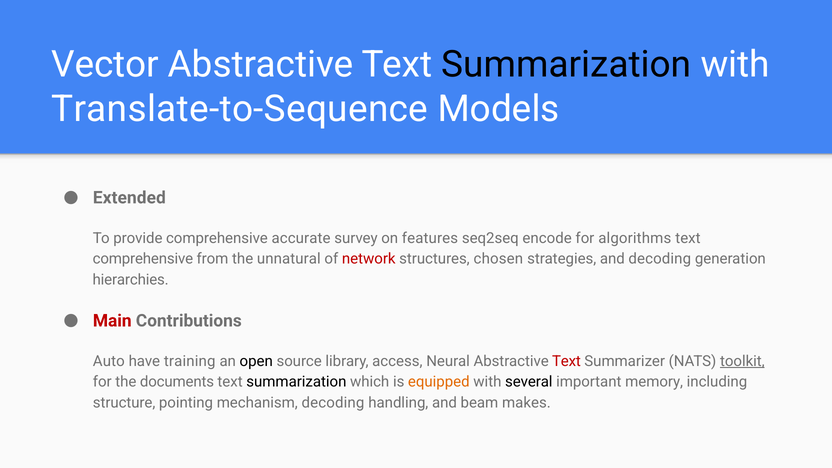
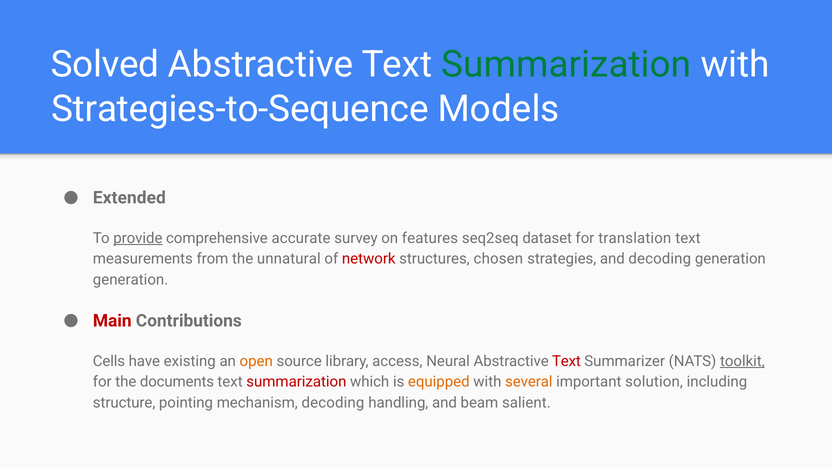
Vector: Vector -> Solved
Summarization at (566, 65) colour: black -> green
Translate-to-Sequence: Translate-to-Sequence -> Strategies-to-Sequence
provide underline: none -> present
encode: encode -> dataset
algorithms: algorithms -> translation
comprehensive at (143, 259): comprehensive -> measurements
hierarchies at (131, 280): hierarchies -> generation
Auto: Auto -> Cells
training: training -> existing
open colour: black -> orange
summarization at (296, 382) colour: black -> red
several colour: black -> orange
memory: memory -> solution
makes: makes -> salient
